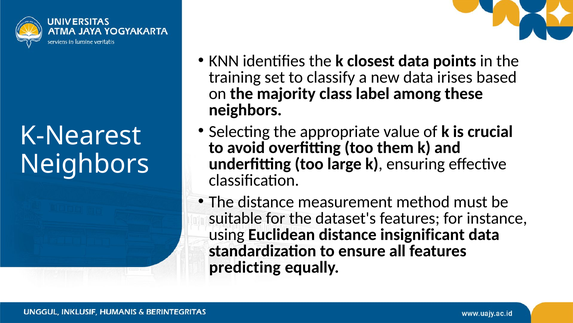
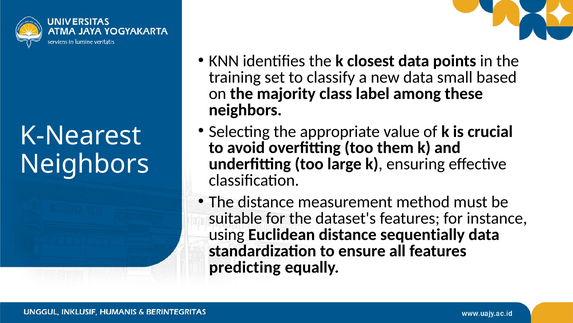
irises: irises -> small
insignificant: insignificant -> sequentially
